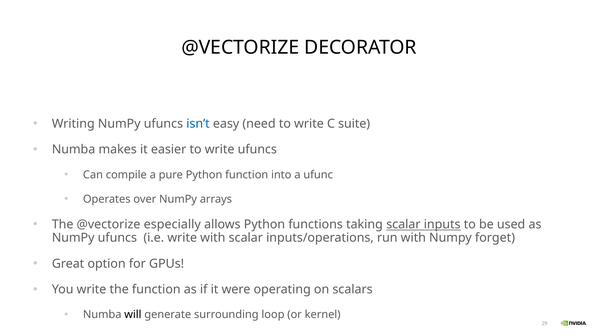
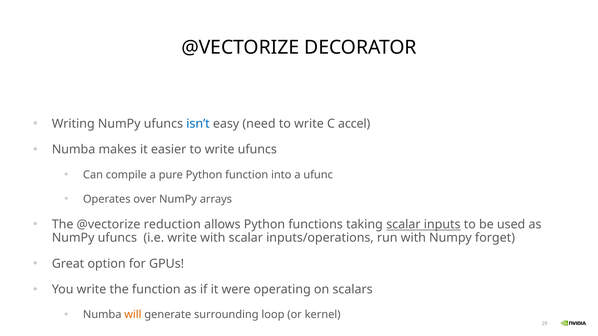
suite: suite -> accel
especially: especially -> reduction
will colour: black -> orange
